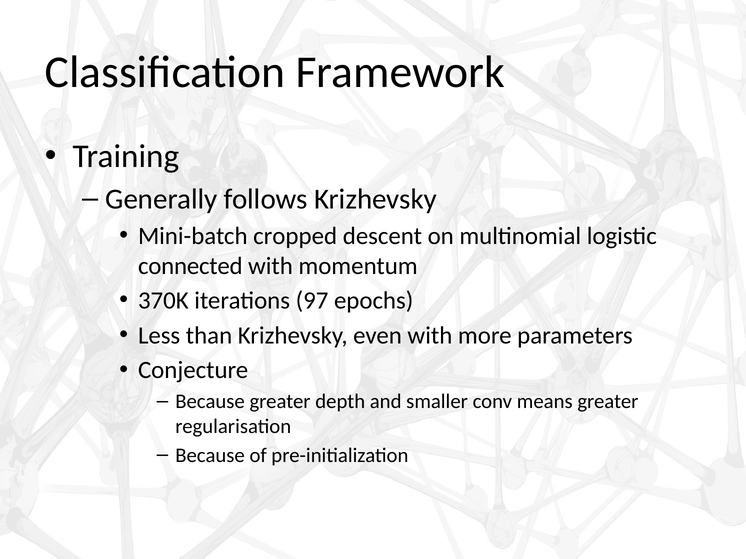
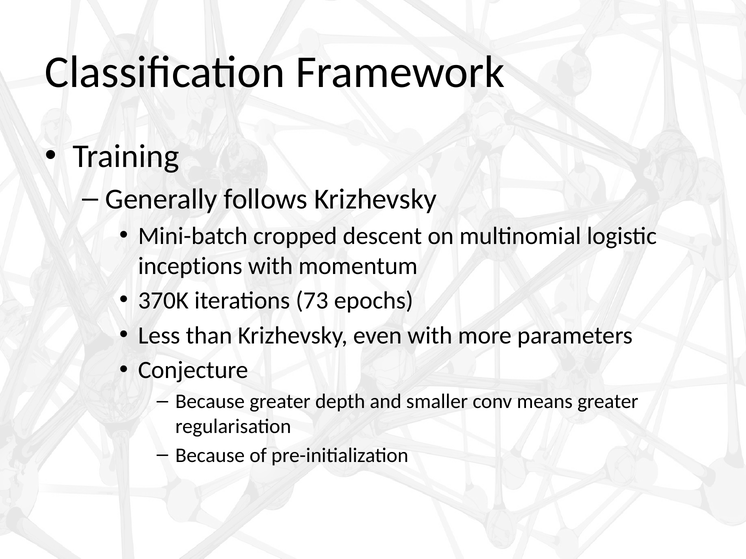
connected: connected -> inceptions
97: 97 -> 73
